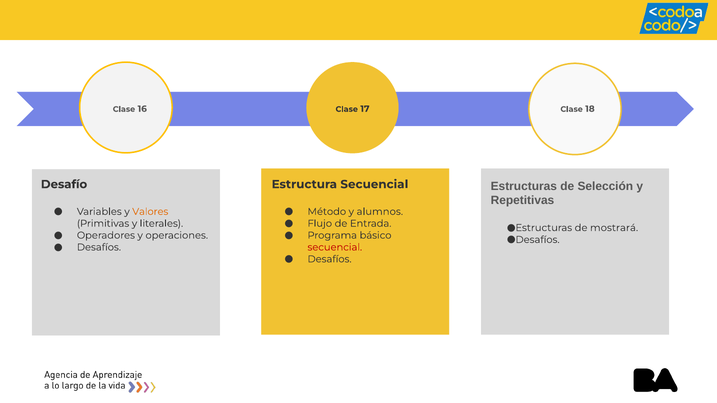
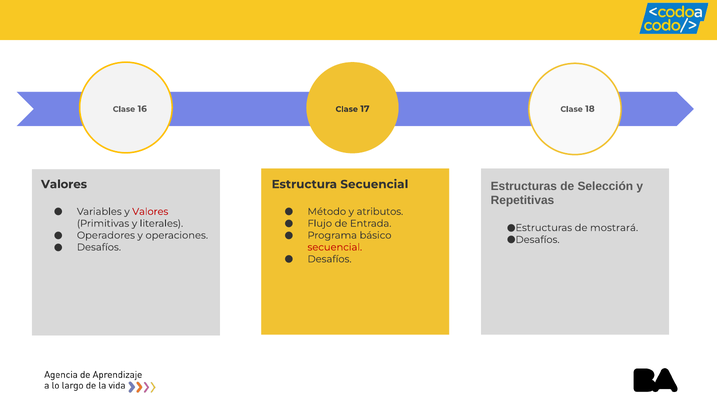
Desafío at (64, 184): Desafío -> Valores
Valores at (150, 212) colour: orange -> red
alumnos: alumnos -> atributos
